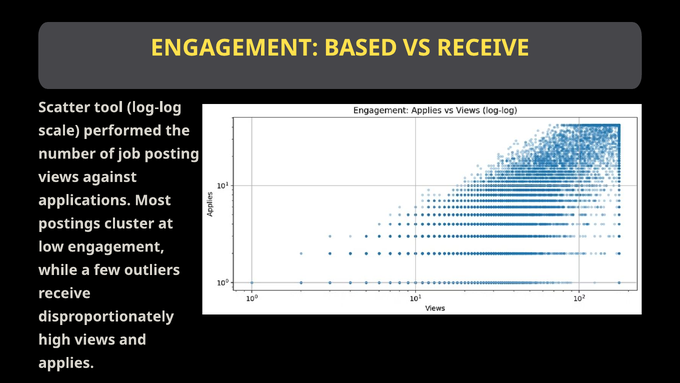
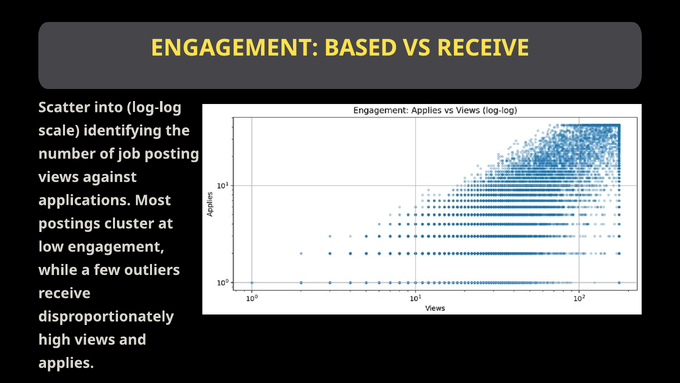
tool: tool -> into
performed: performed -> identifying
